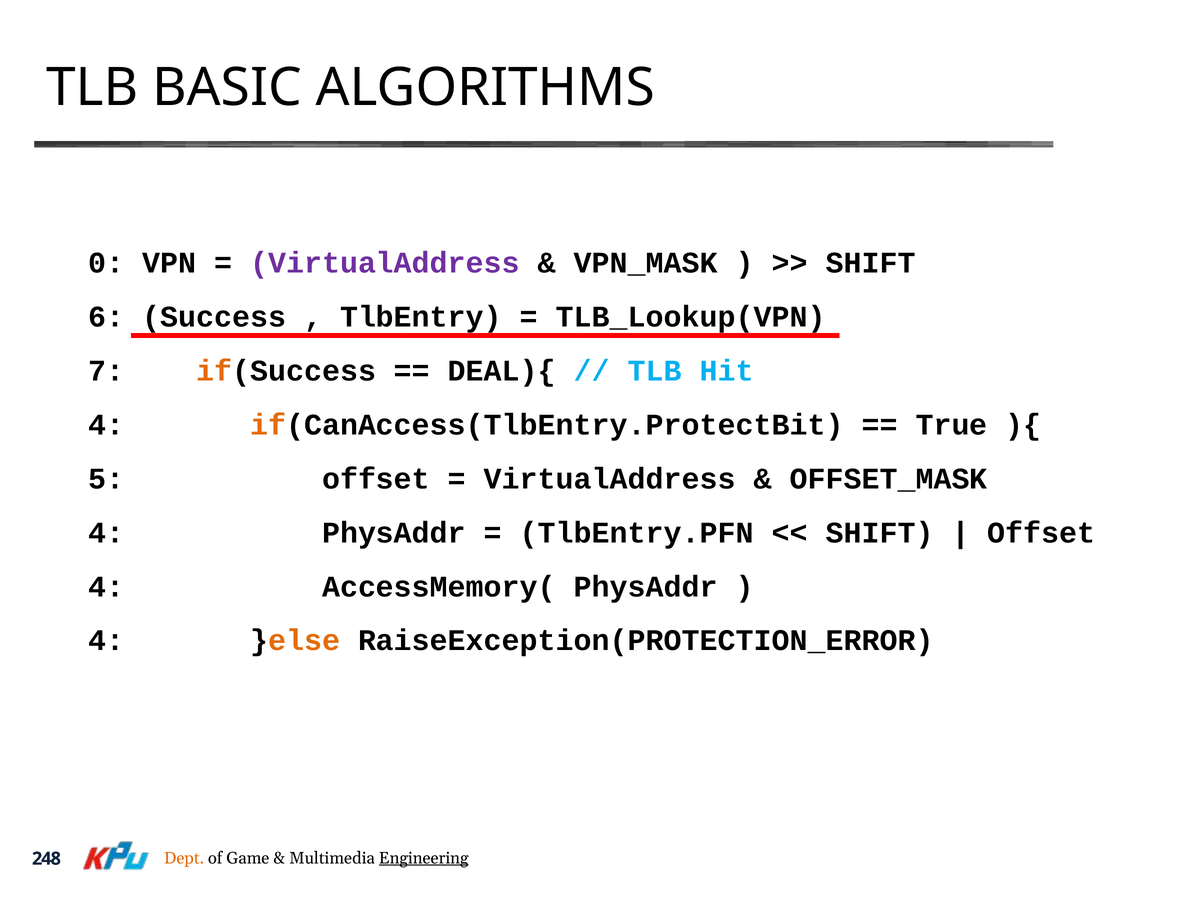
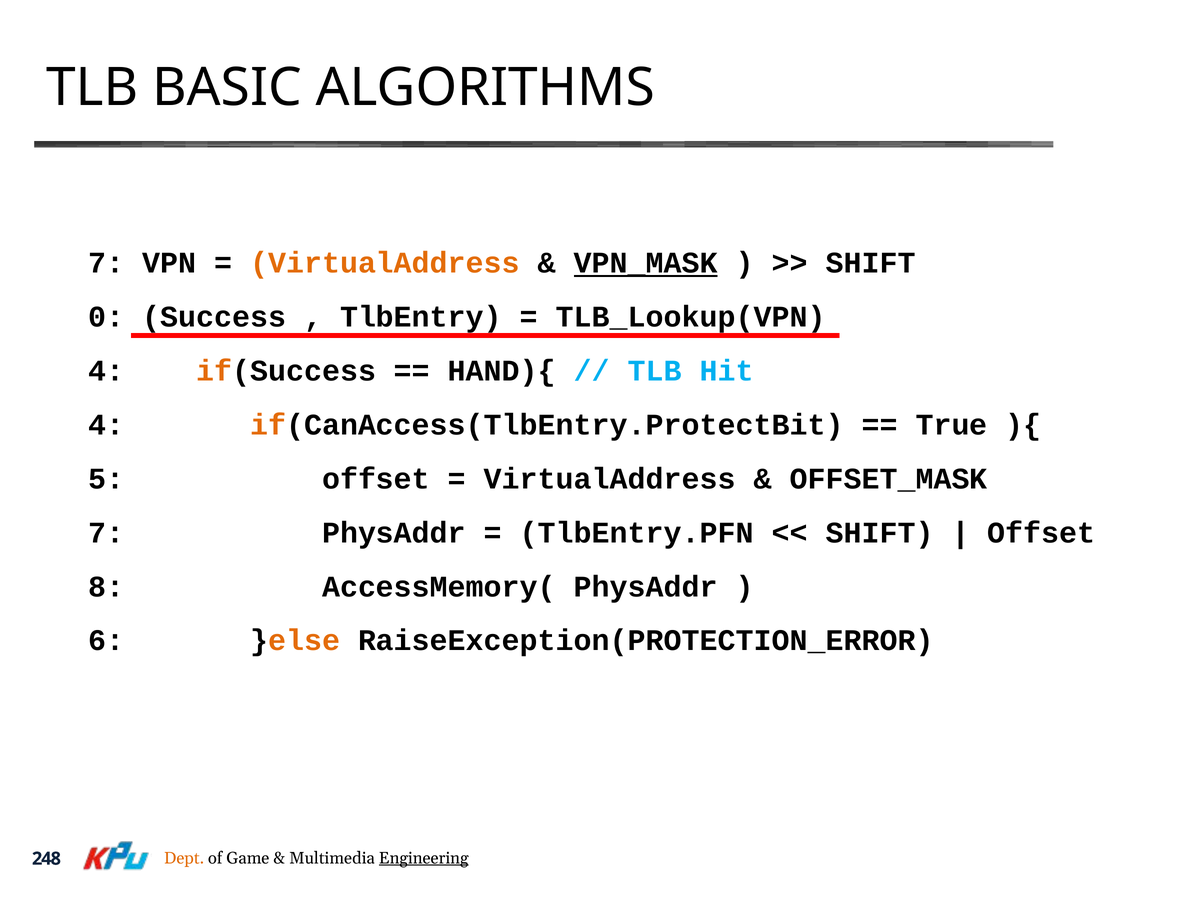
0 at (106, 263): 0 -> 7
VirtualAddress at (385, 263) colour: purple -> orange
VPN_MASK underline: none -> present
6: 6 -> 0
7 at (106, 371): 7 -> 4
DEAL){: DEAL){ -> HAND){
4 at (106, 533): 4 -> 7
4 at (106, 587): 4 -> 8
4 at (106, 641): 4 -> 6
